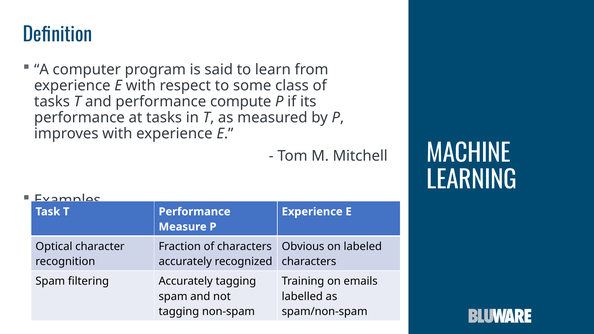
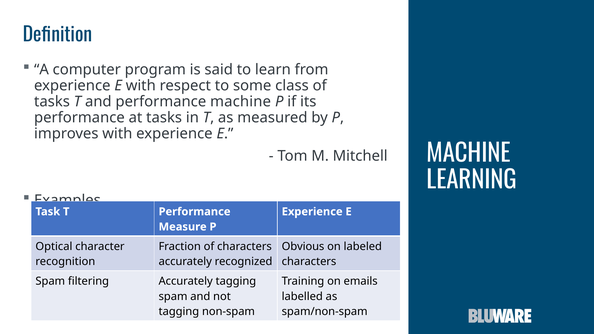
performance compute: compute -> machine
